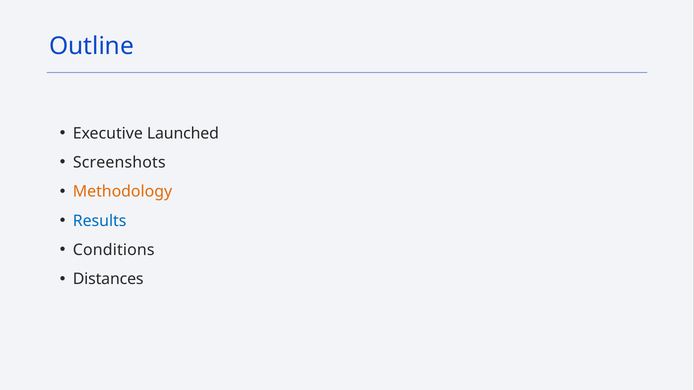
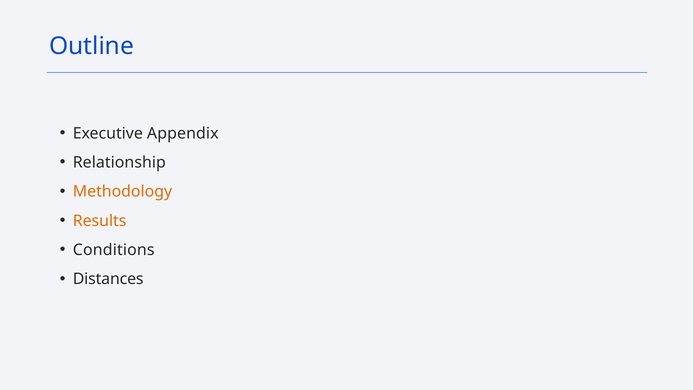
Launched: Launched -> Appendix
Screenshots: Screenshots -> Relationship
Results colour: blue -> orange
